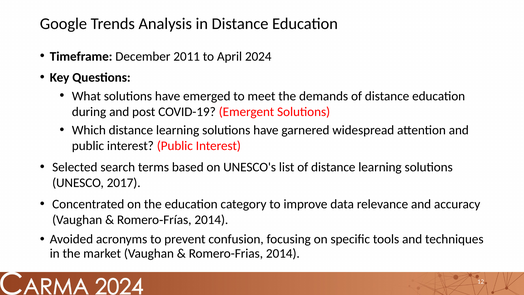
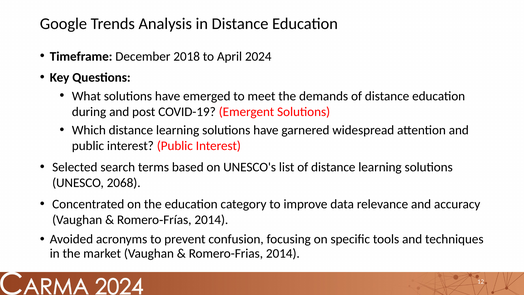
2011: 2011 -> 2018
2017: 2017 -> 2068
